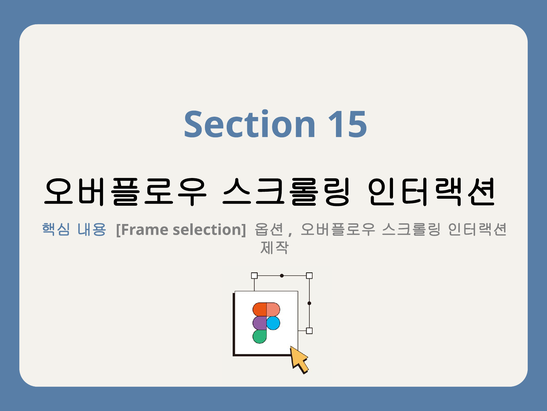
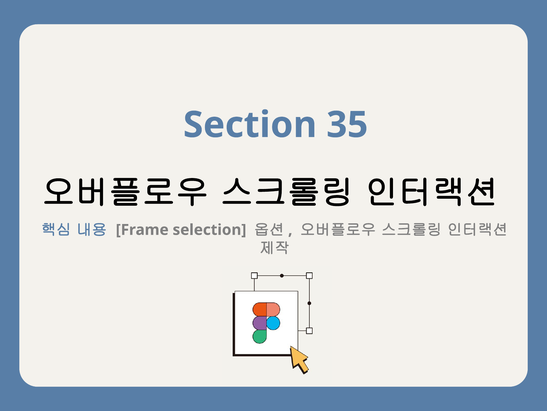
15: 15 -> 35
